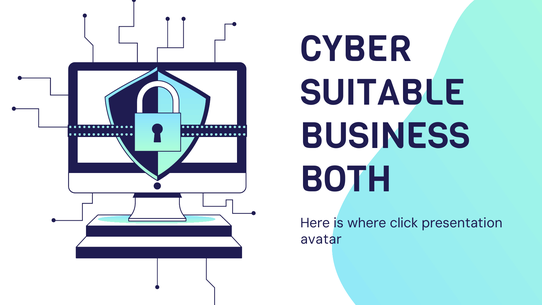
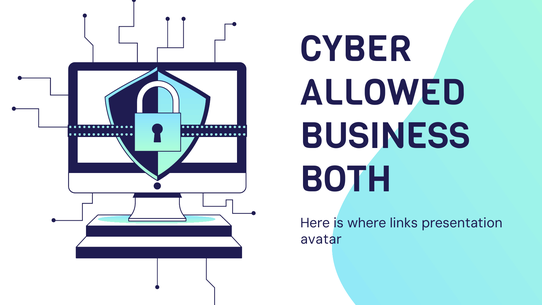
SUITABLE: SUITABLE -> ALLOWED
click: click -> links
